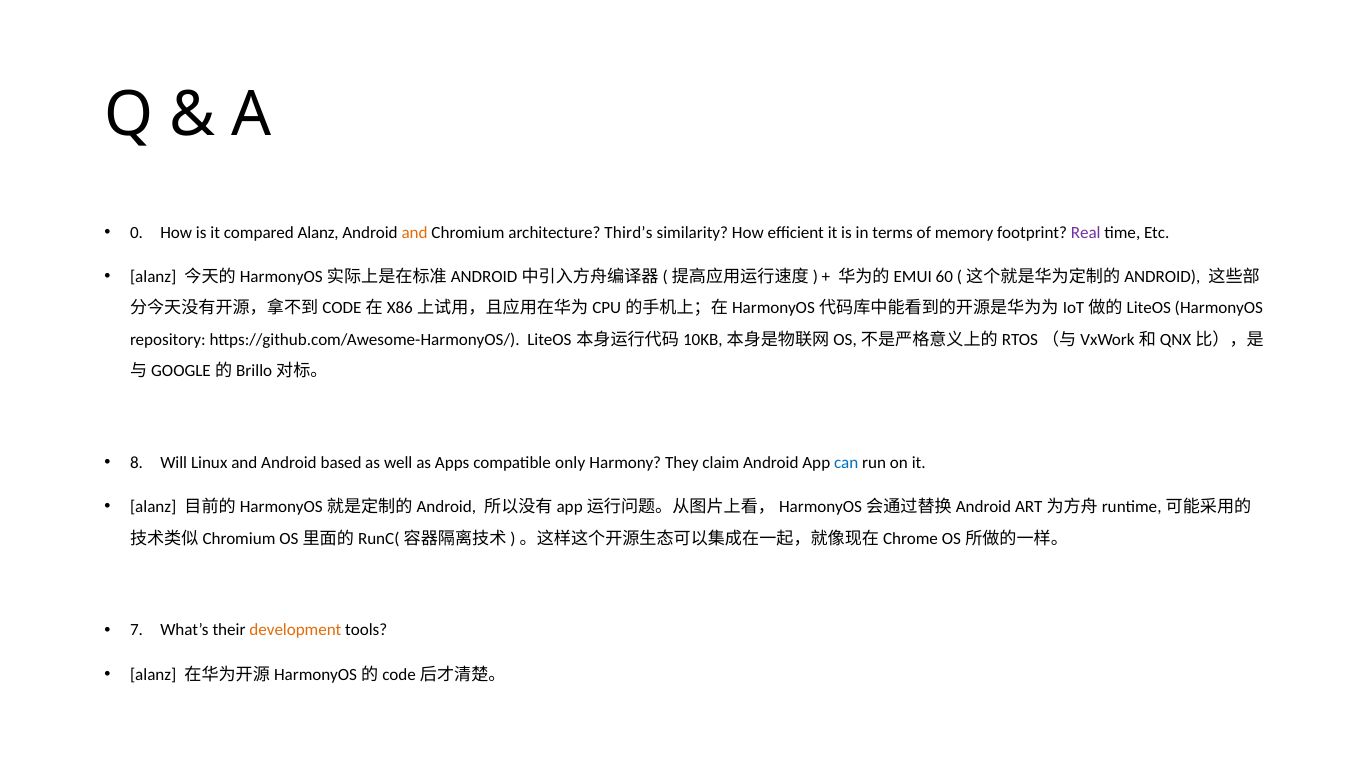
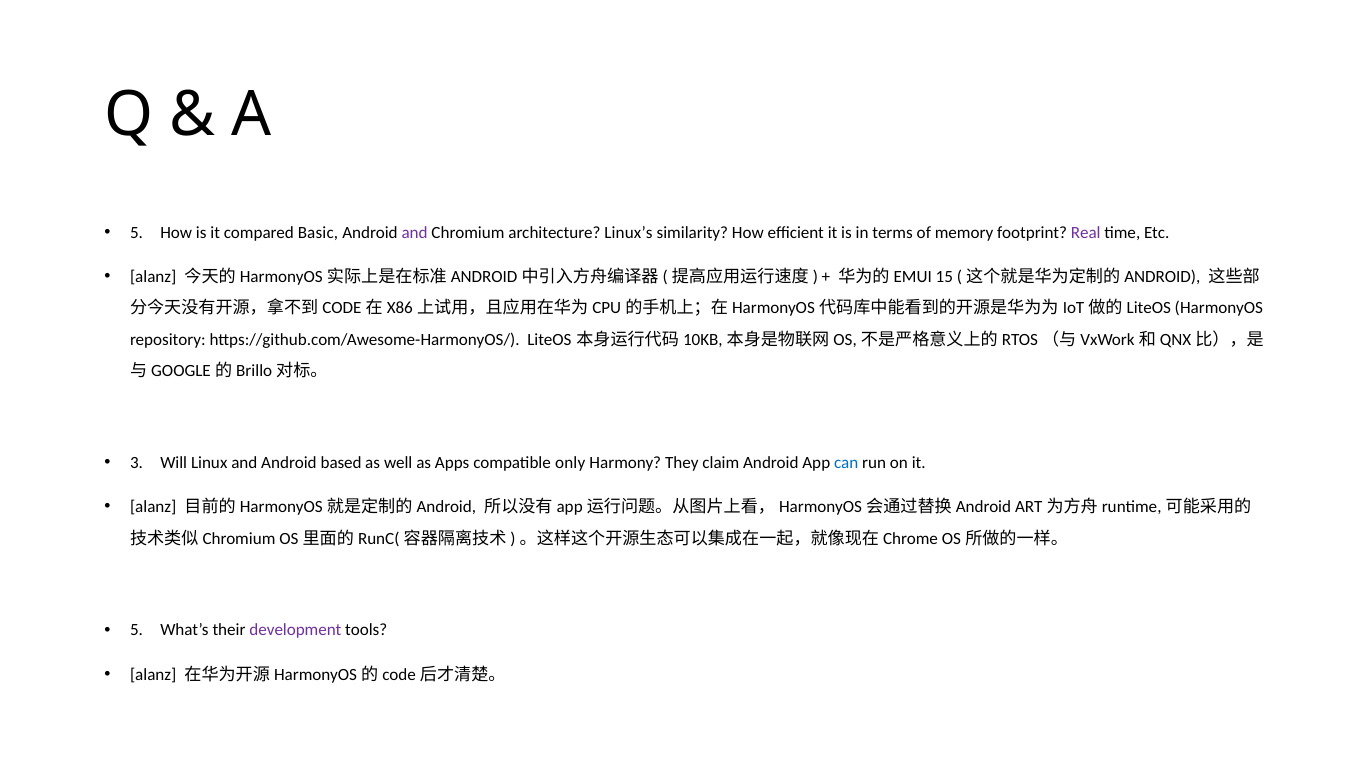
0 at (137, 232): 0 -> 5
compared Alanz: Alanz -> Basic
and at (415, 232) colour: orange -> purple
Third’s: Third’s -> Linux’s
60: 60 -> 15
8: 8 -> 3
7 at (137, 630): 7 -> 5
development colour: orange -> purple
